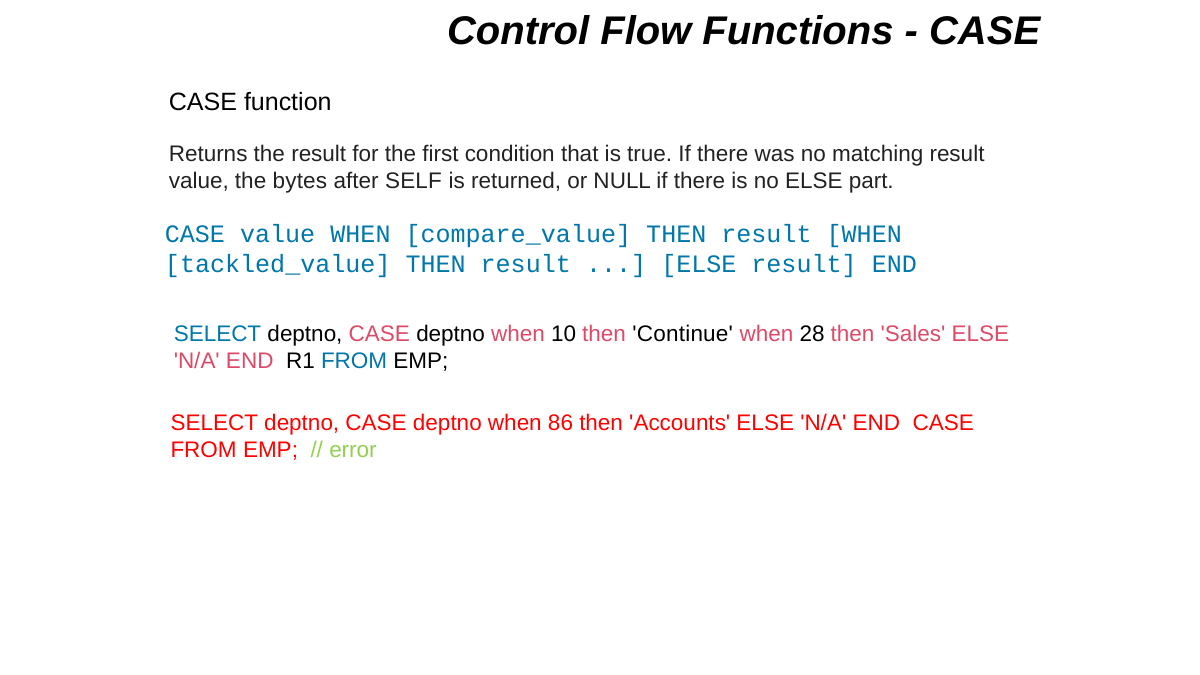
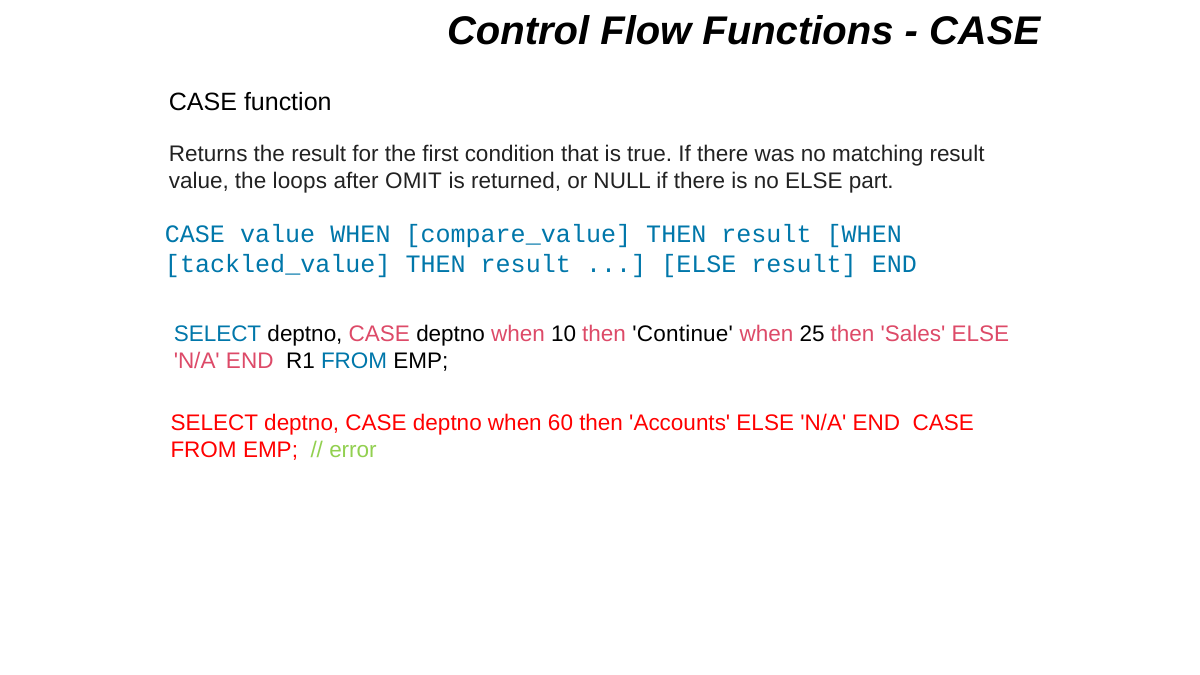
bytes: bytes -> loops
SELF: SELF -> OMIT
28: 28 -> 25
86: 86 -> 60
